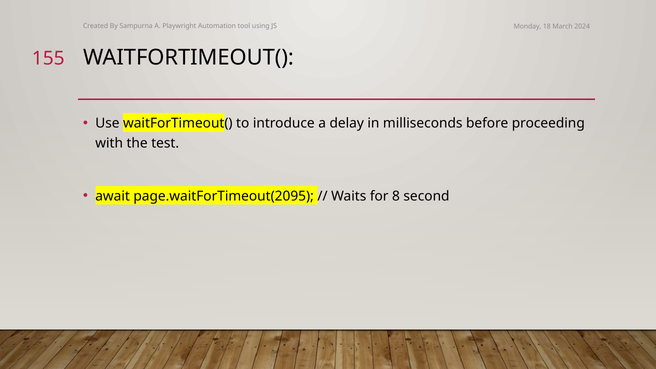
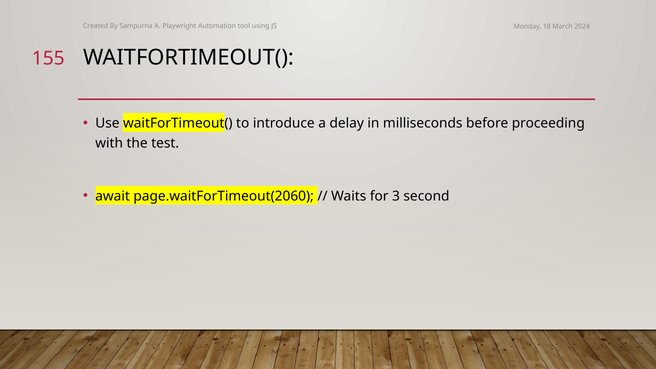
page.waitForTimeout(2095: page.waitForTimeout(2095 -> page.waitForTimeout(2060
8: 8 -> 3
